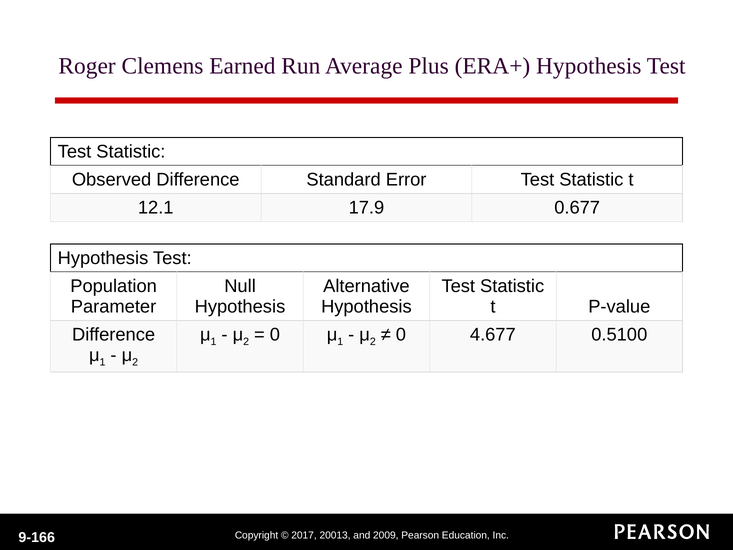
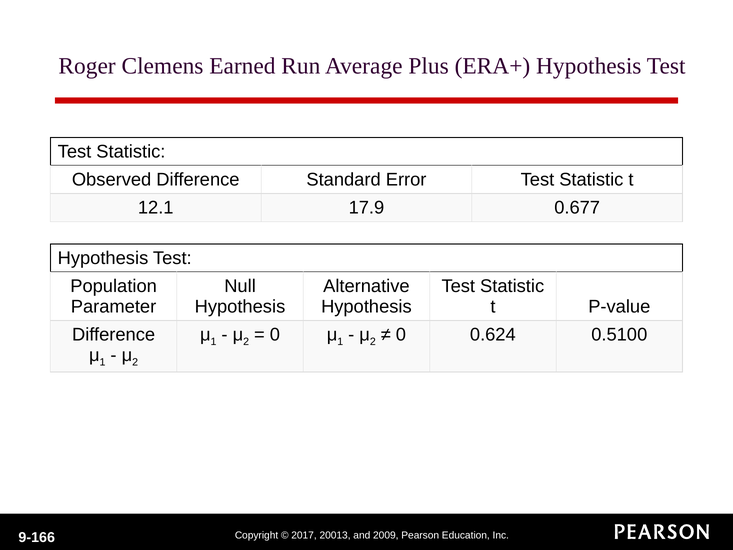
4.677: 4.677 -> 0.624
